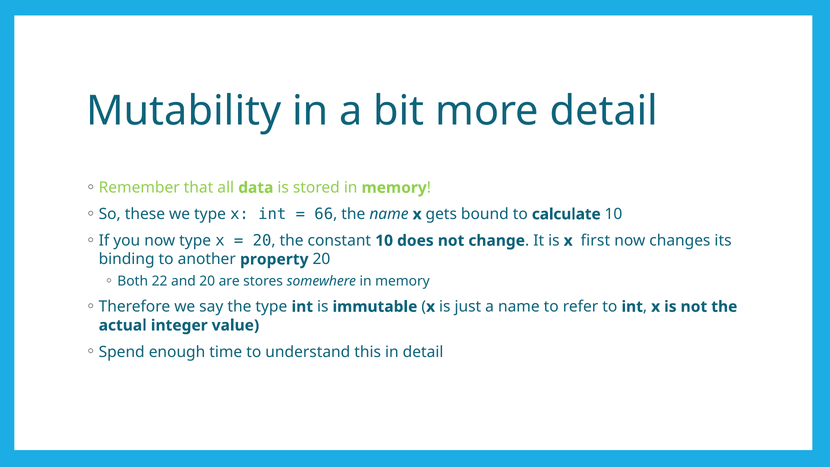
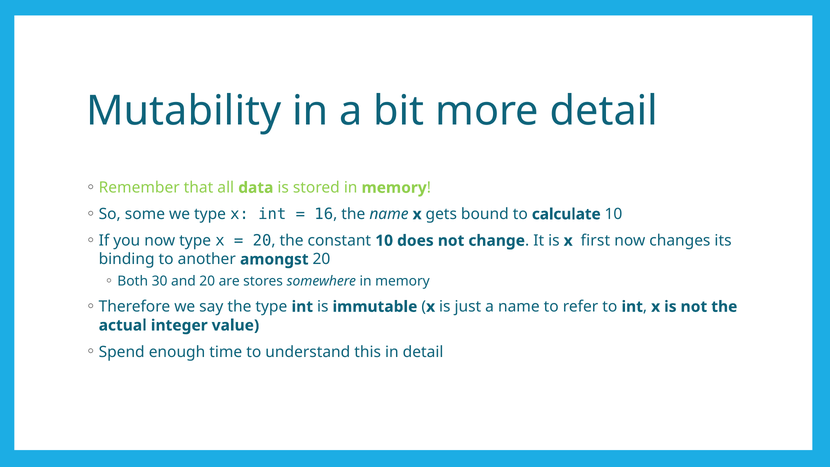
these: these -> some
66: 66 -> 16
property: property -> amongst
22: 22 -> 30
